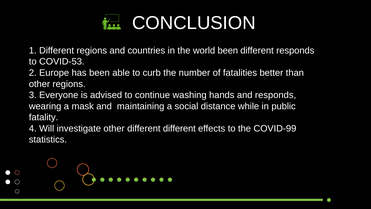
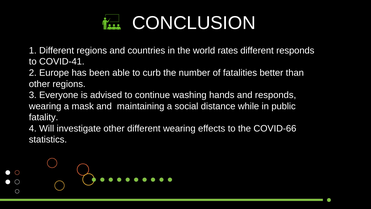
world been: been -> rates
COVID-53: COVID-53 -> COVID-41
different different: different -> wearing
COVID-99: COVID-99 -> COVID-66
